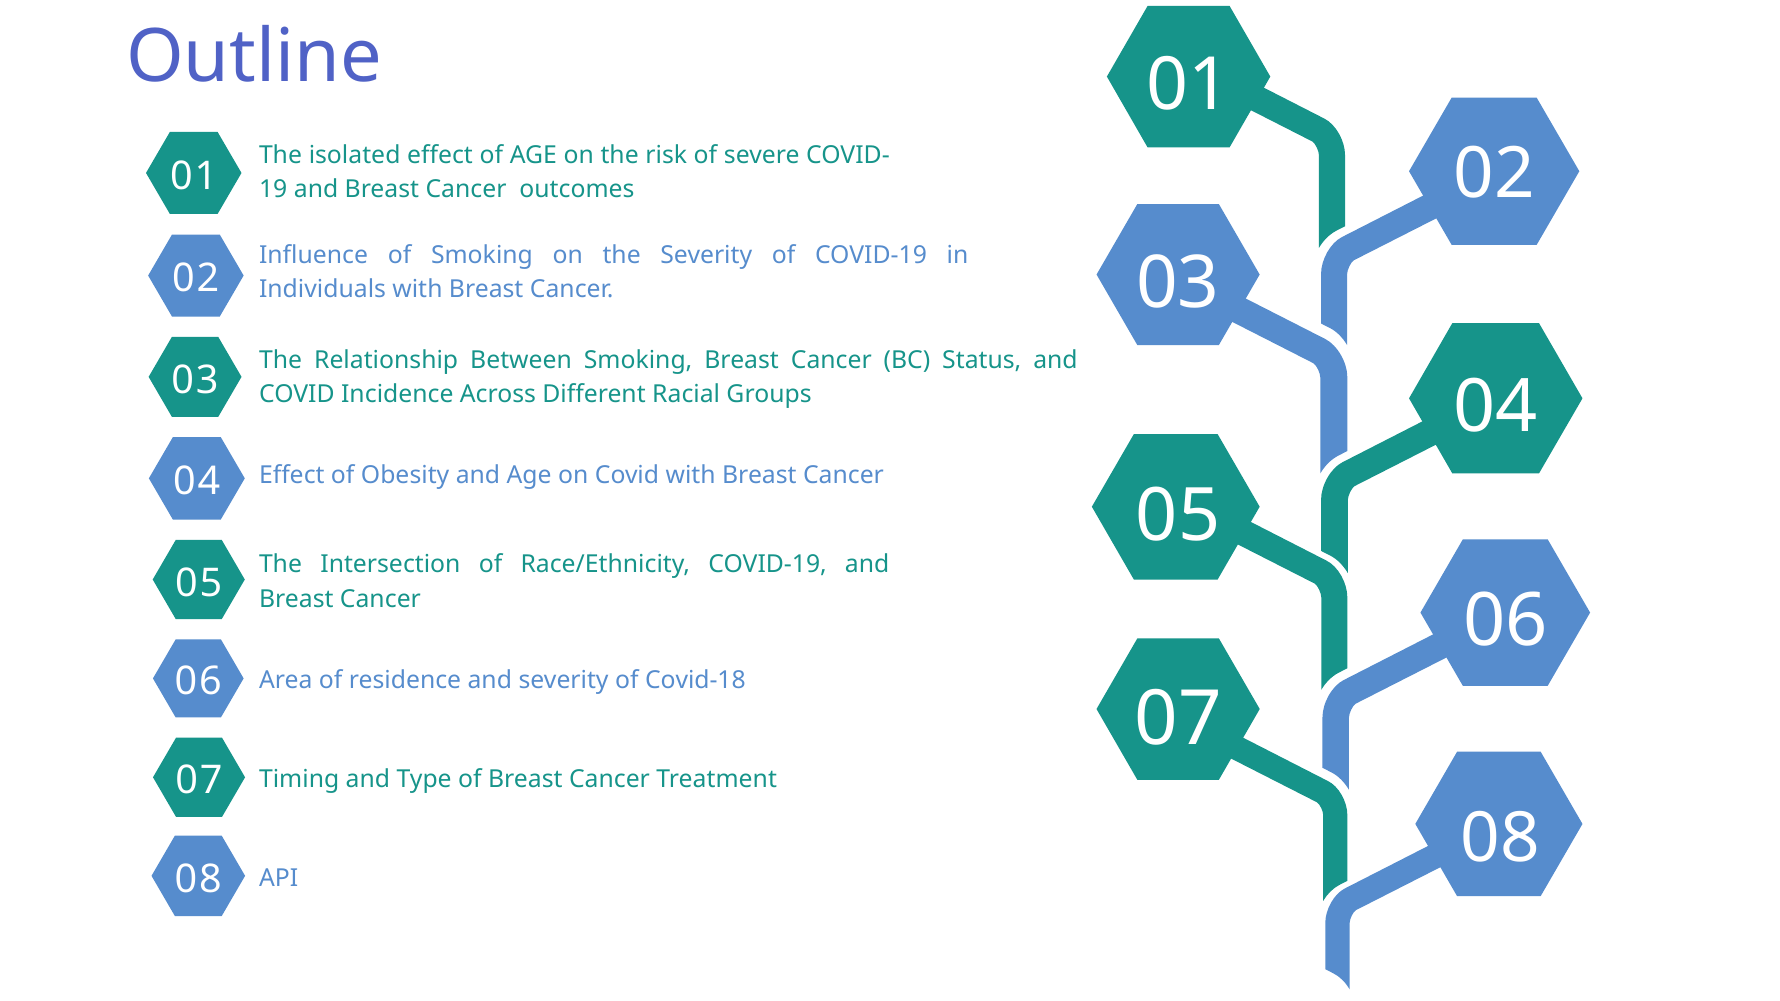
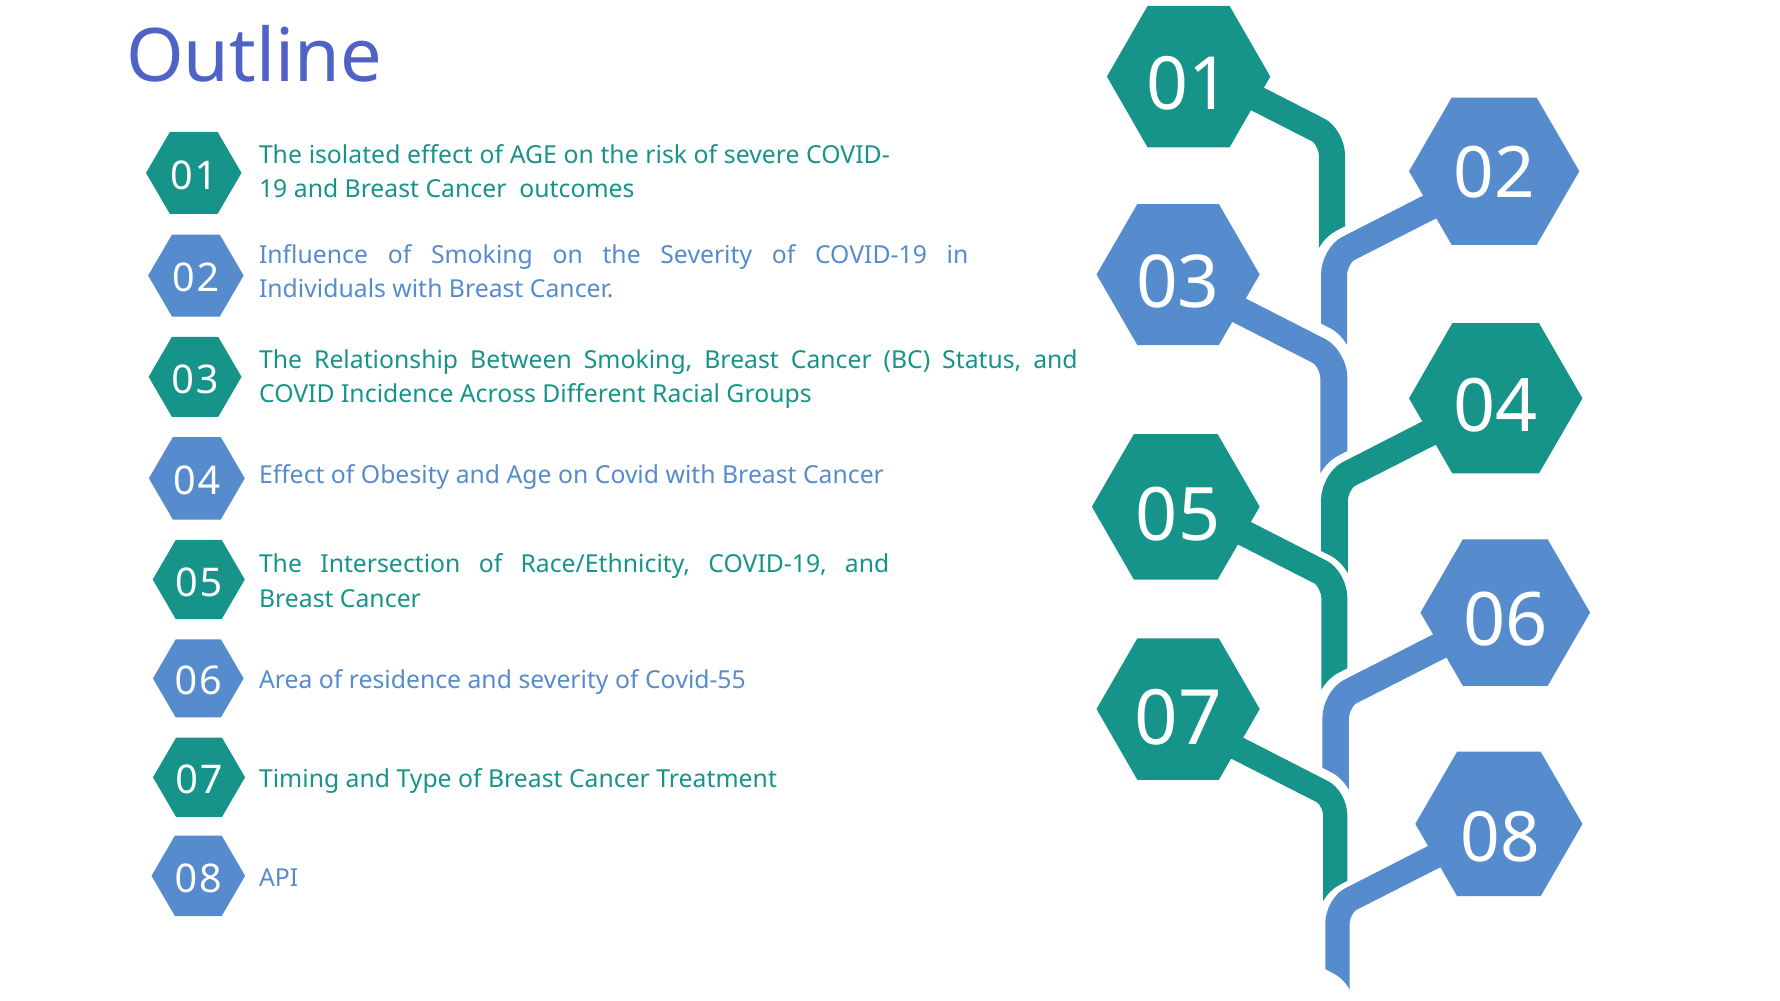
Covid-18: Covid-18 -> Covid-55
